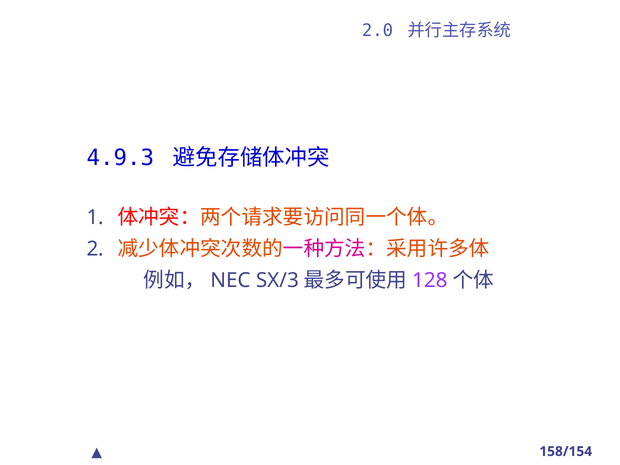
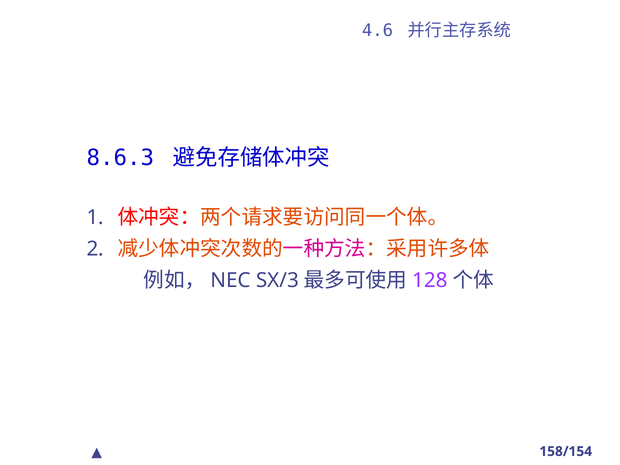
2.0: 2.0 -> 4.6
4.9.3: 4.9.3 -> 8.6.3
